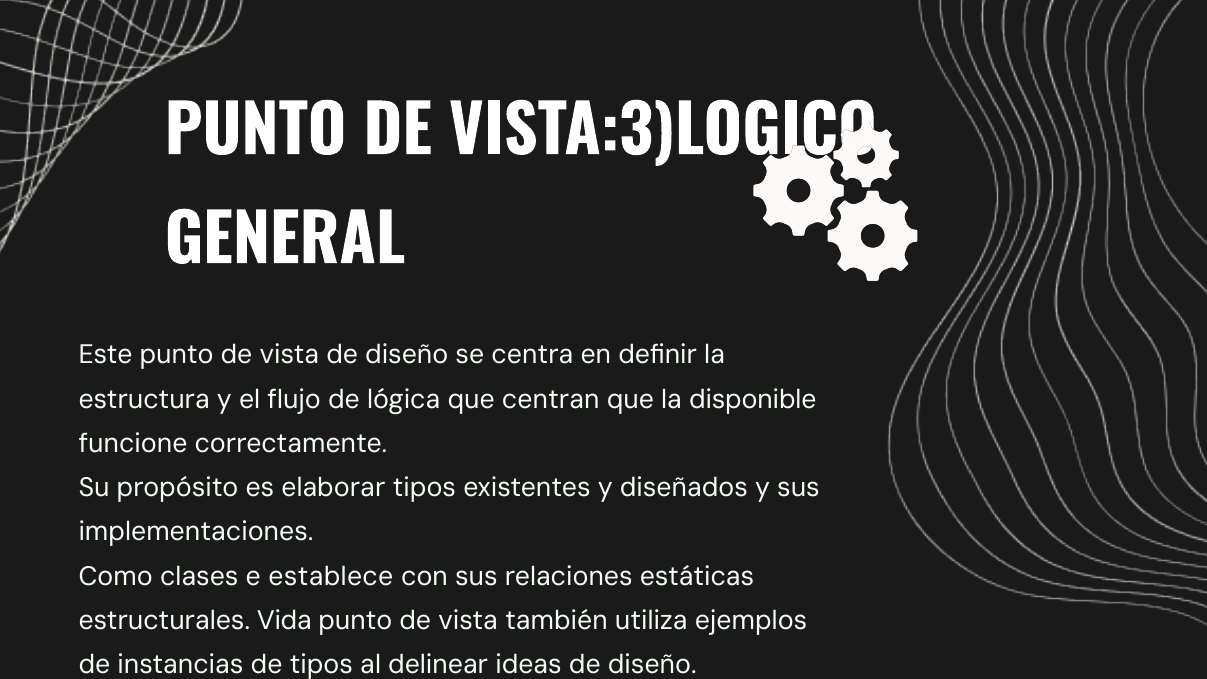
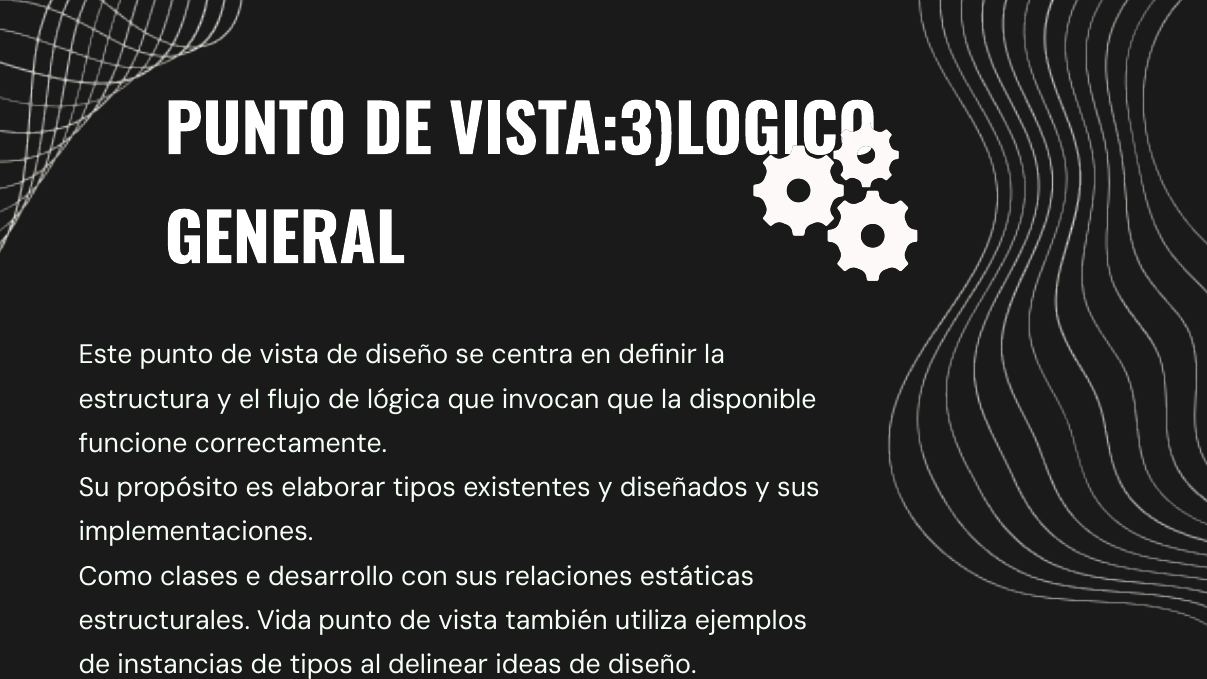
centran: centran -> invocan
establece: establece -> desarrollo
